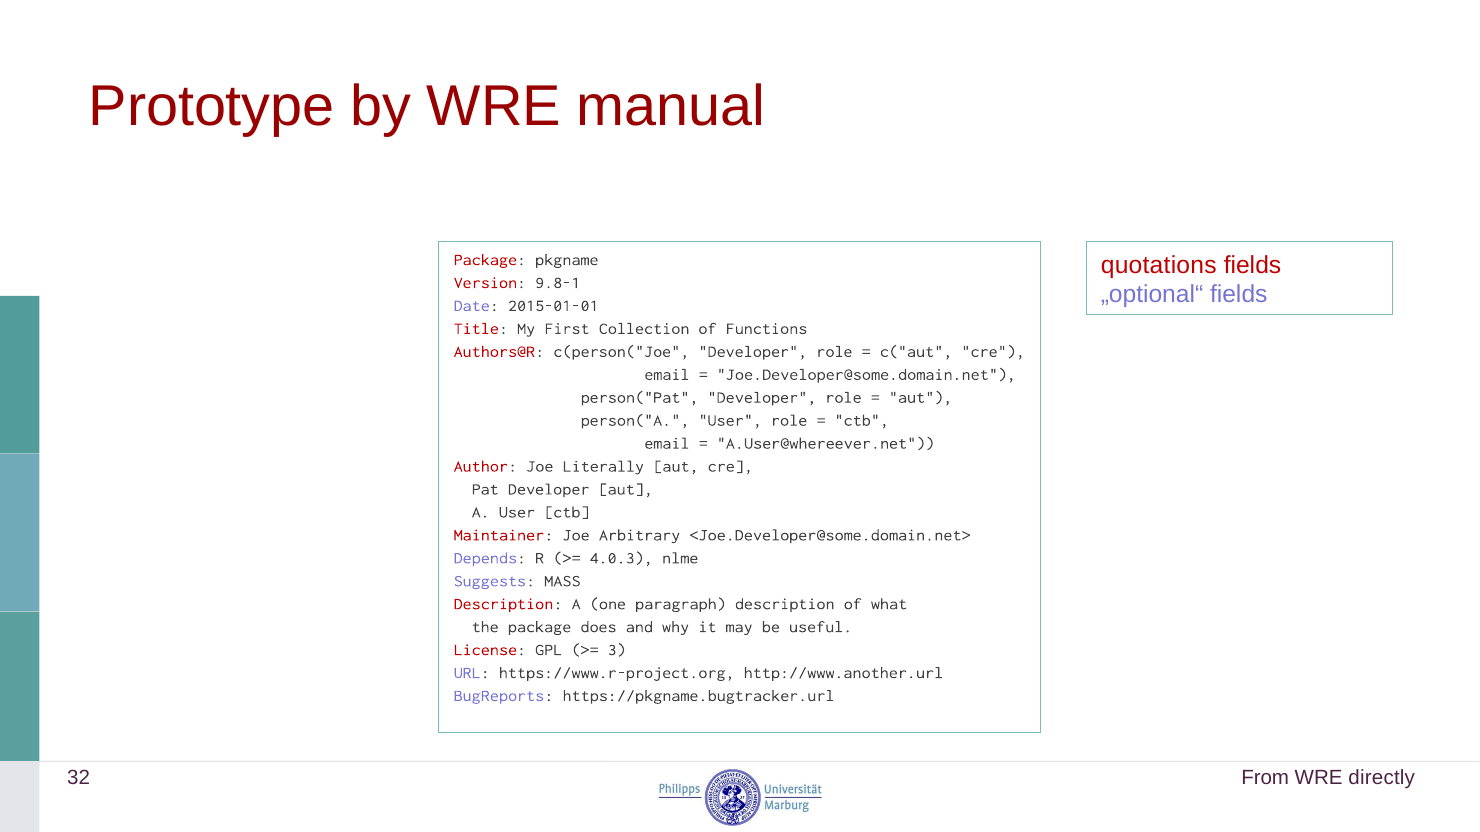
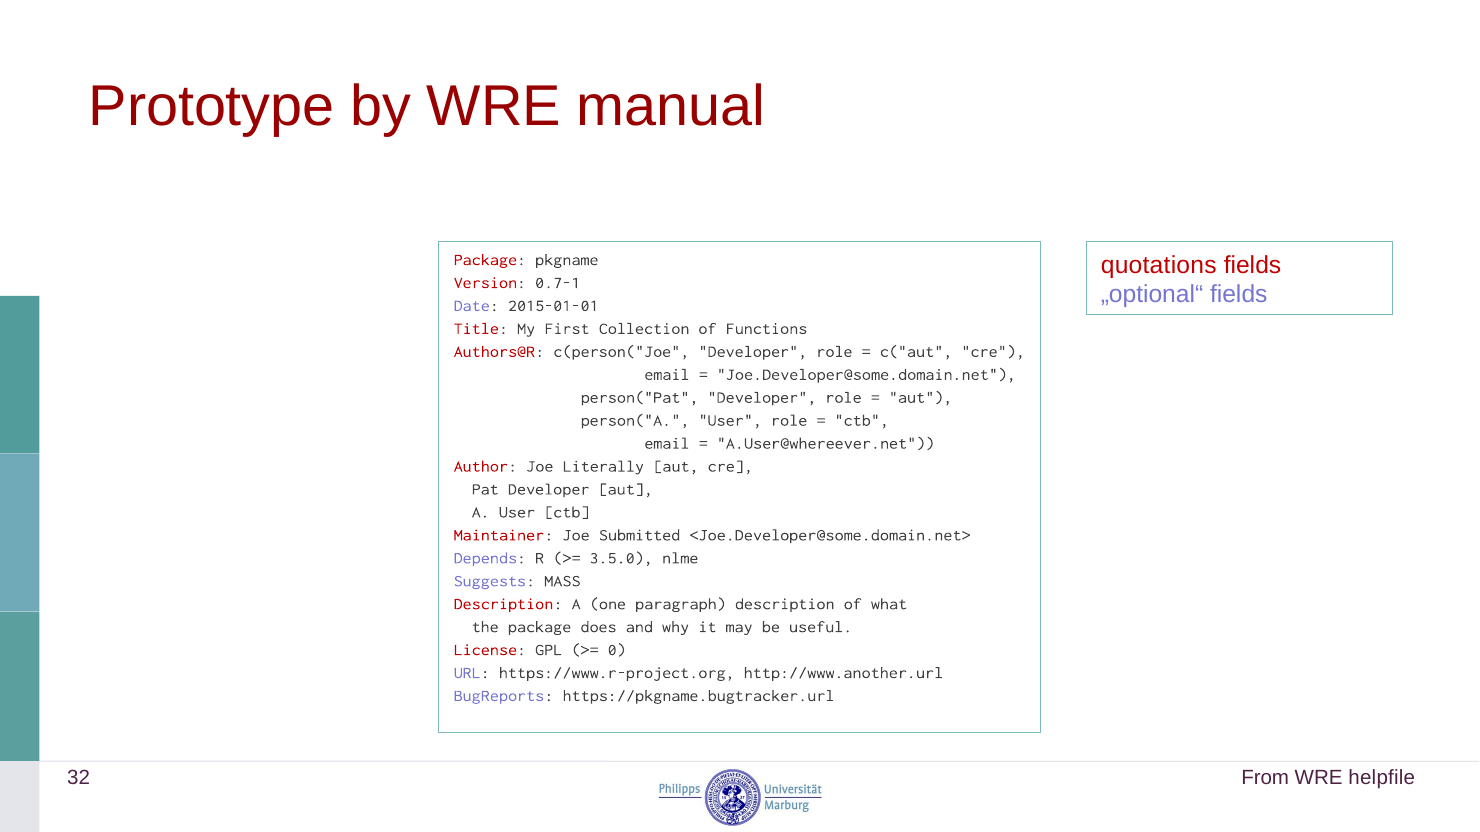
9.8-1: 9.8-1 -> 0.7-1
Arbitrary: Arbitrary -> Submitted
4.0.3: 4.0.3 -> 3.5.0
3: 3 -> 0
directly: directly -> helpfile
